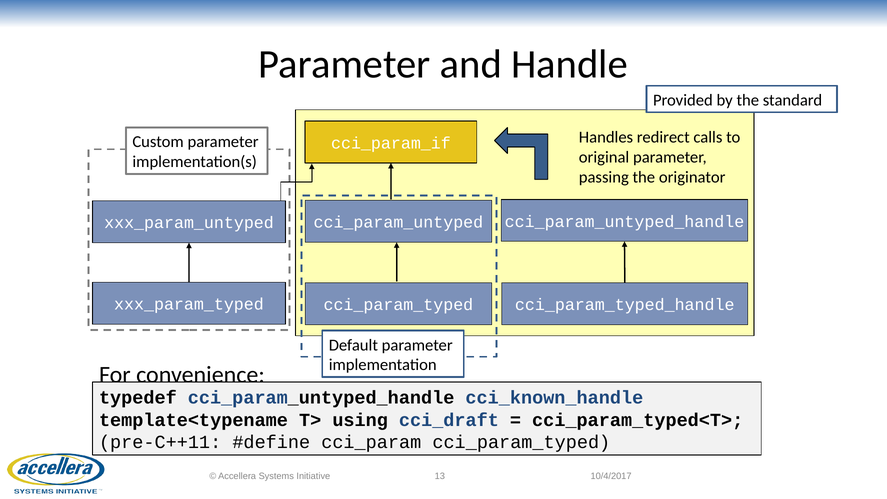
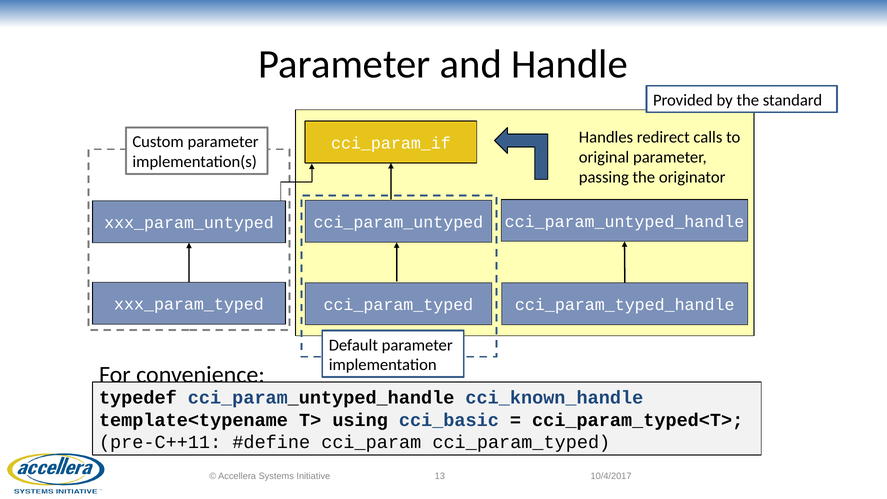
cci_draft: cci_draft -> cci_basic
